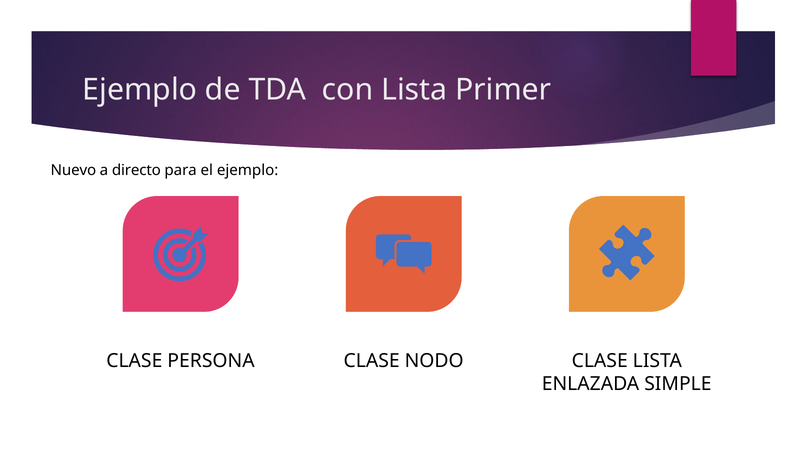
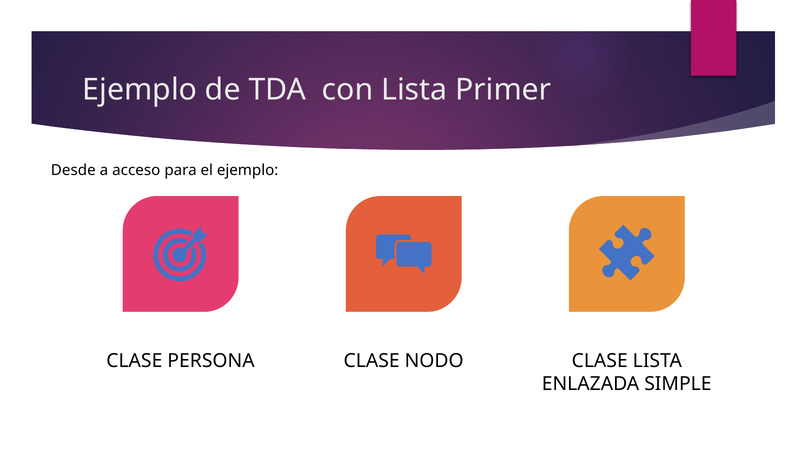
Nuevo: Nuevo -> Desde
directo: directo -> acceso
